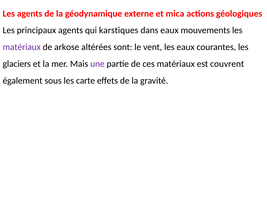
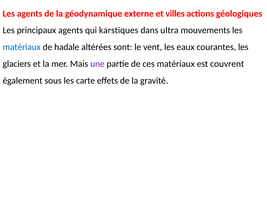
mica: mica -> villes
dans eaux: eaux -> ultra
matériaux at (22, 47) colour: purple -> blue
arkose: arkose -> hadale
